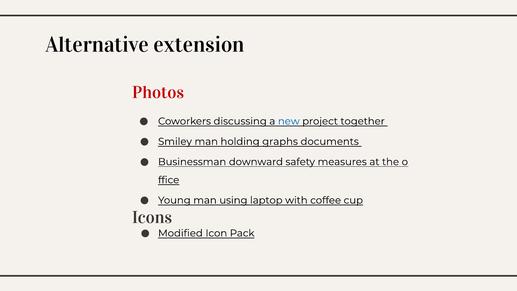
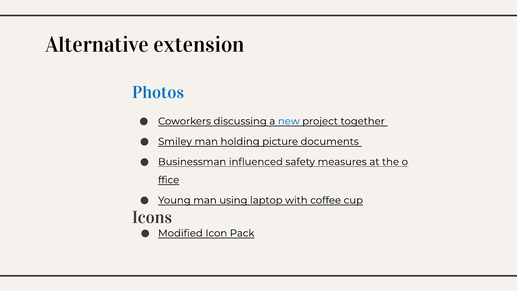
Photos colour: red -> blue
graphs: graphs -> picture
downward: downward -> influenced
